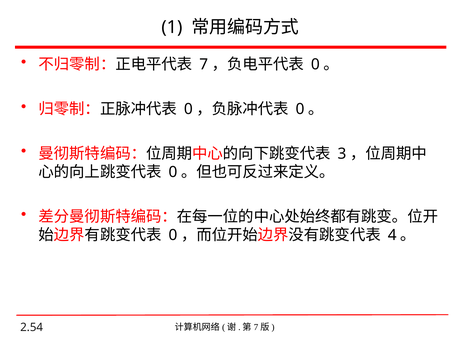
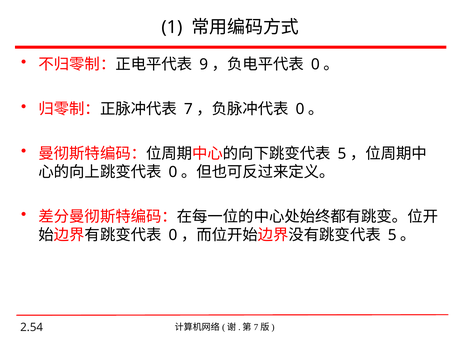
7: 7 -> 9
0 at (188, 109): 0 -> 7
3 at (342, 154): 3 -> 5
4 at (392, 235): 4 -> 5
